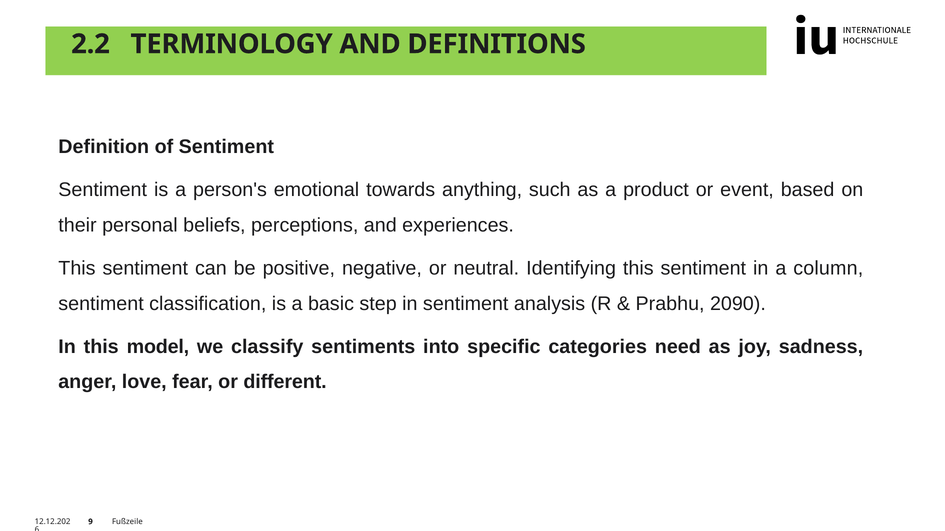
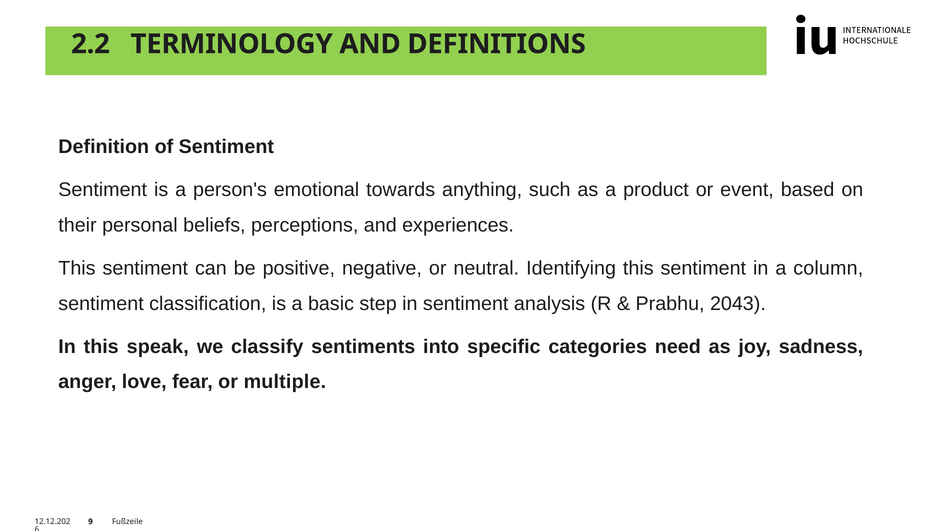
2090: 2090 -> 2043
model: model -> speak
different: different -> multiple
